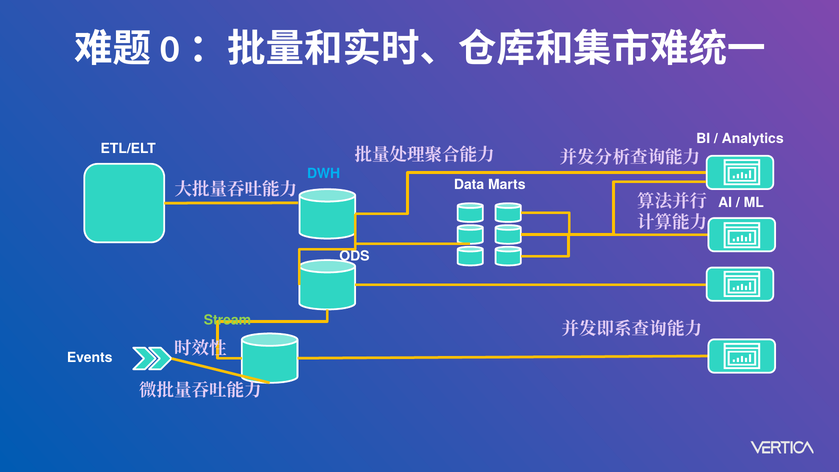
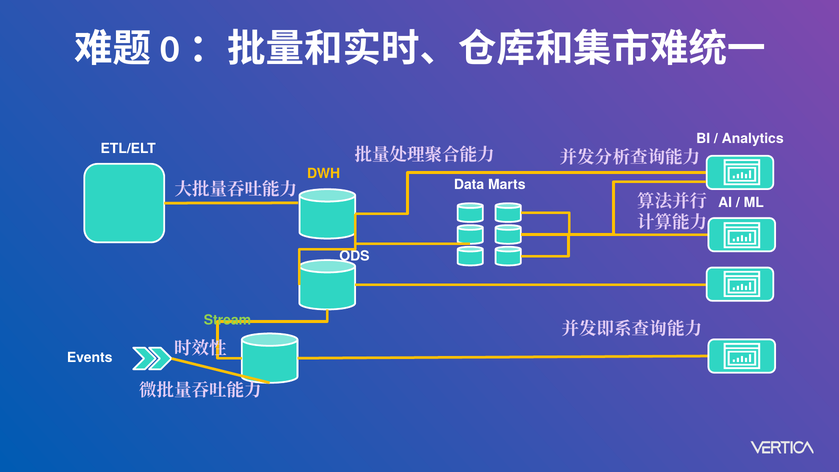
DWH colour: light blue -> yellow
